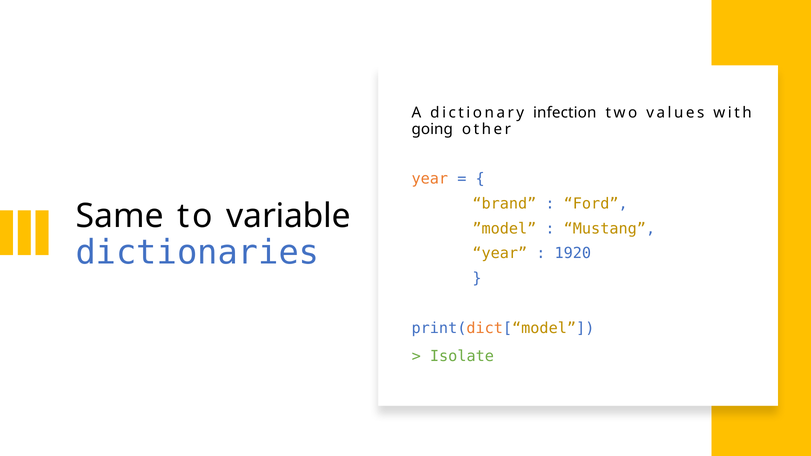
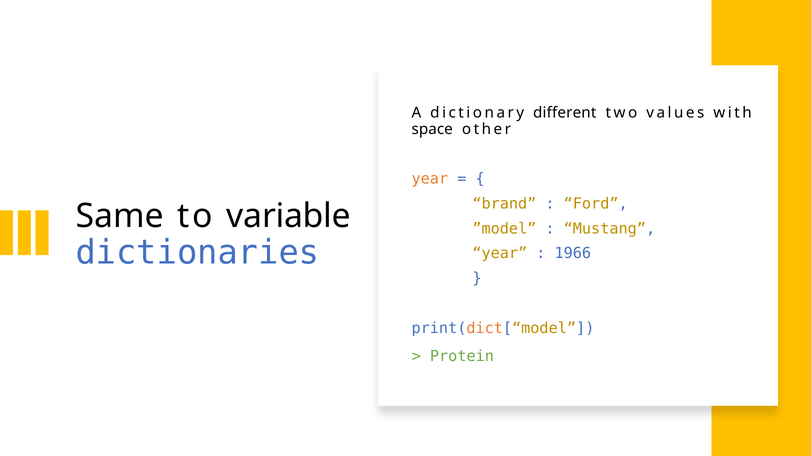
infection: infection -> different
going: going -> space
1920: 1920 -> 1966
Isolate: Isolate -> Protein
